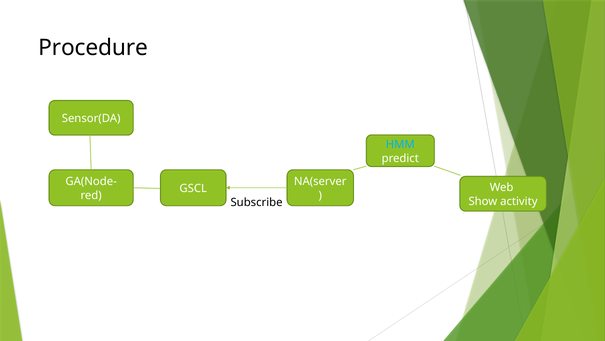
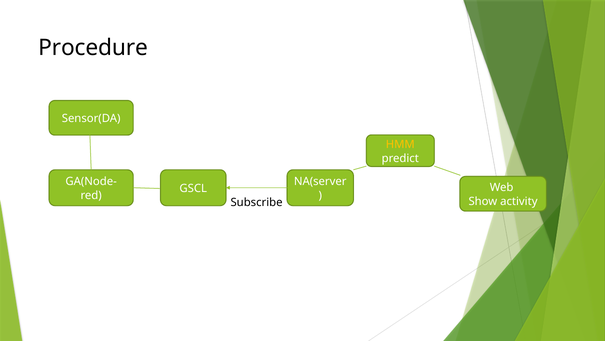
HMM colour: light blue -> yellow
